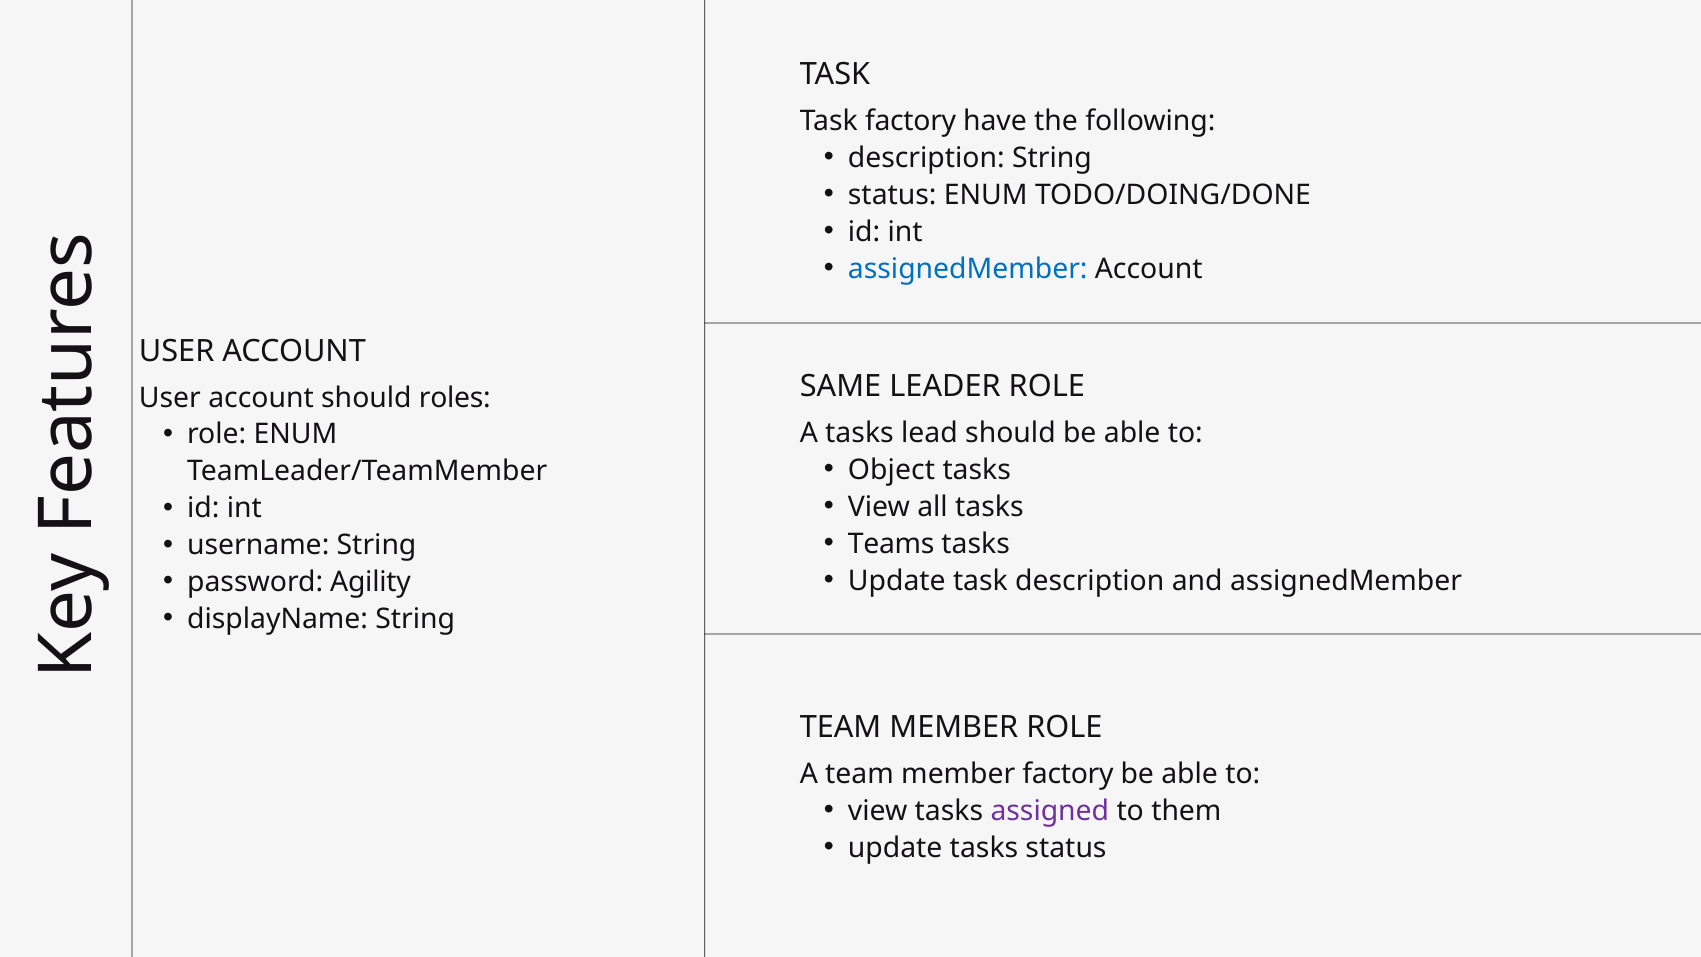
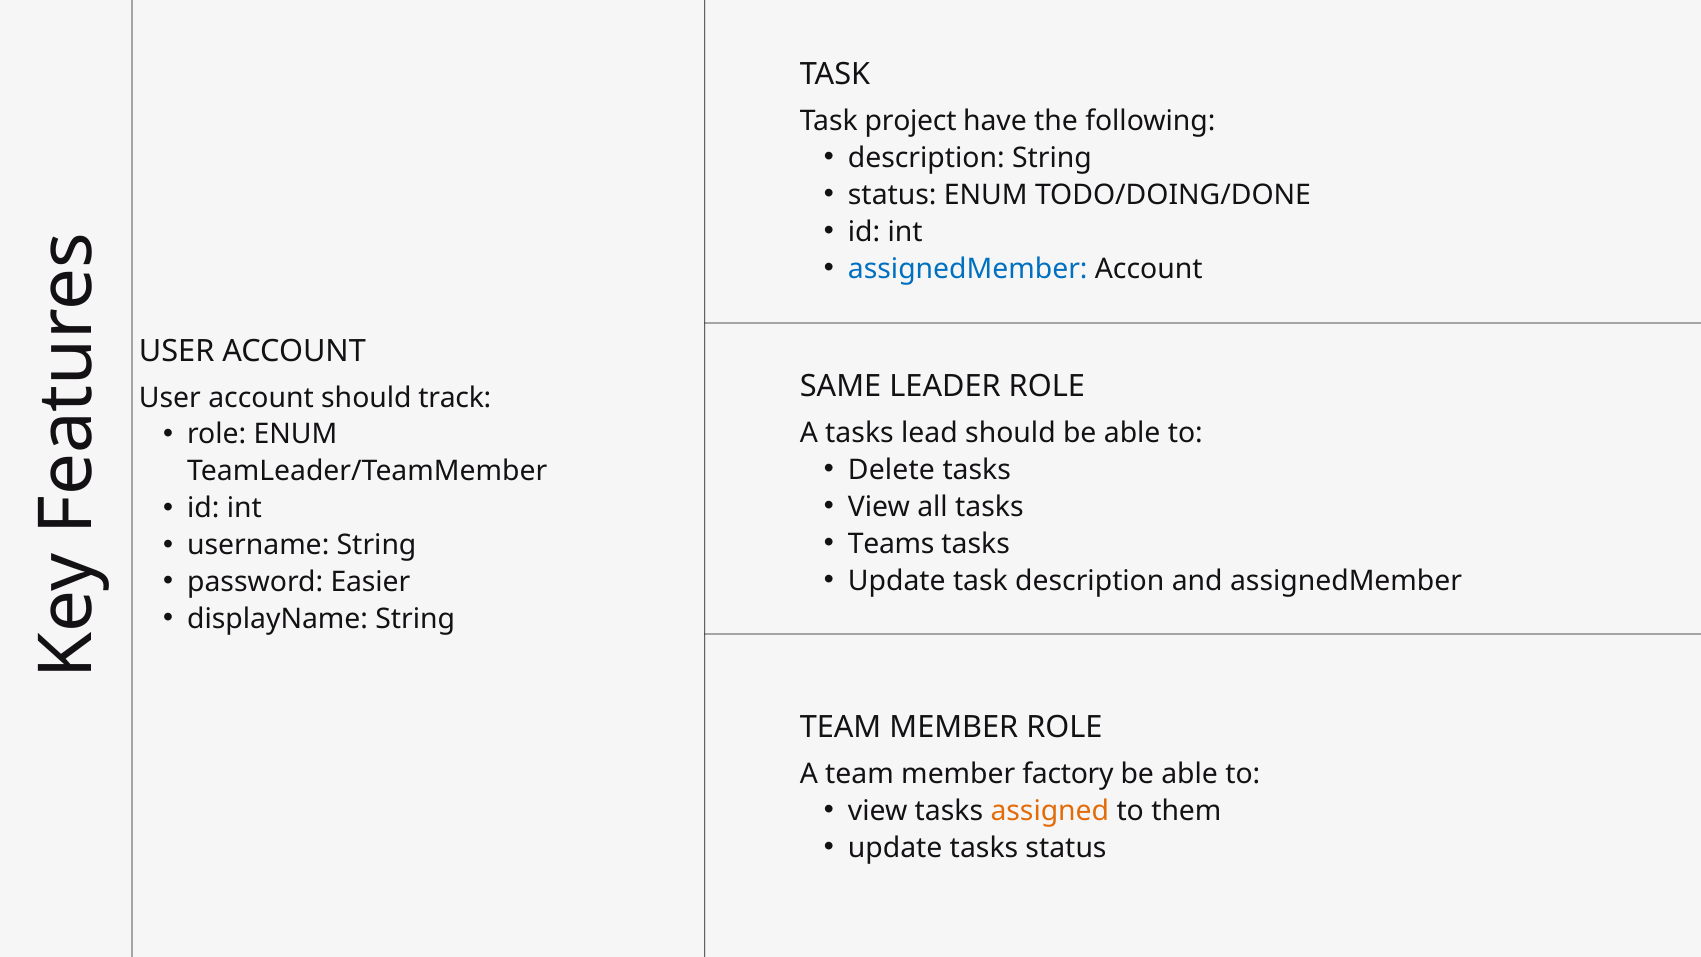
Task factory: factory -> project
roles: roles -> track
Object: Object -> Delete
Agility: Agility -> Easier
assigned colour: purple -> orange
